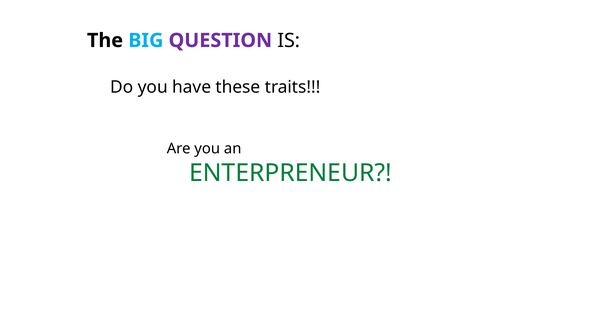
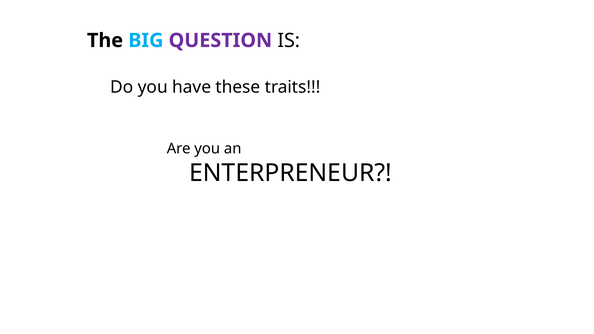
ENTERPRENEUR colour: green -> black
